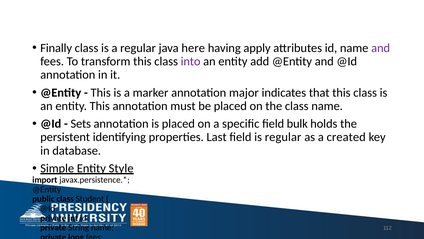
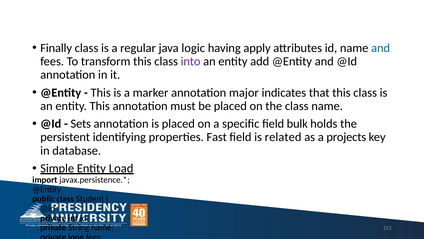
here: here -> logic
and at (381, 48) colour: purple -> blue
Last: Last -> Fast
is regular: regular -> related
created: created -> projects
Style: Style -> Load
